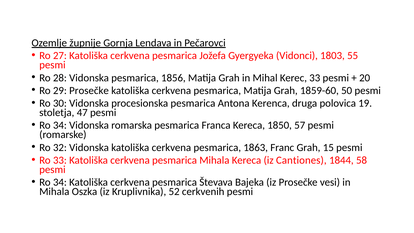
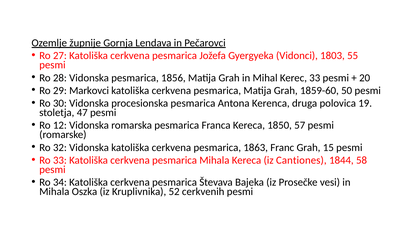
29 Prosečke: Prosečke -> Markovci
34 at (60, 125): 34 -> 12
